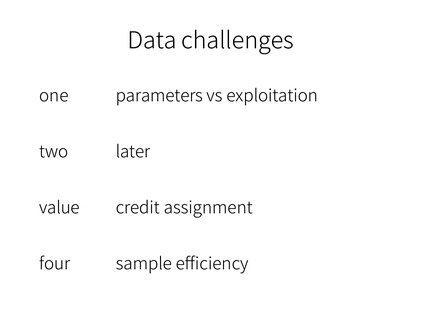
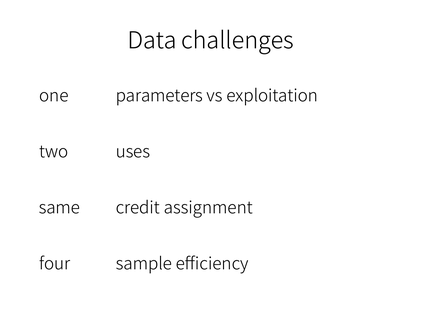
later: later -> uses
value: value -> same
